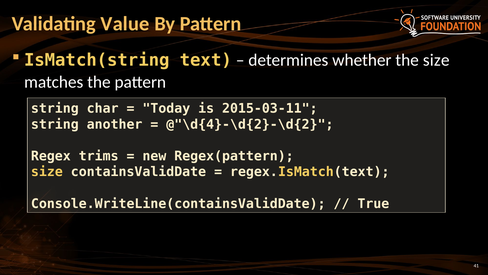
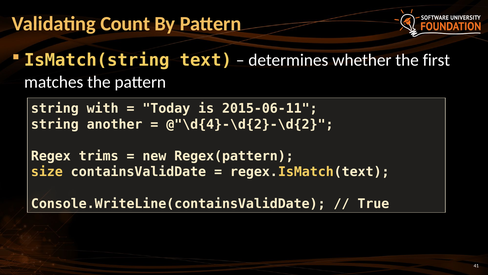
Value: Value -> Count
the size: size -> first
char: char -> with
2015-03-11: 2015-03-11 -> 2015-06-11
